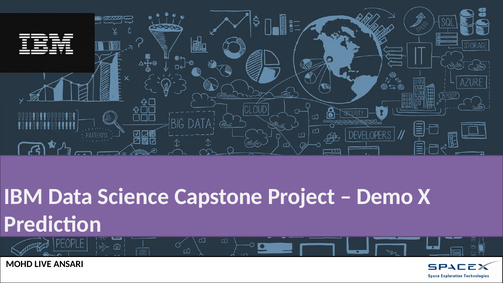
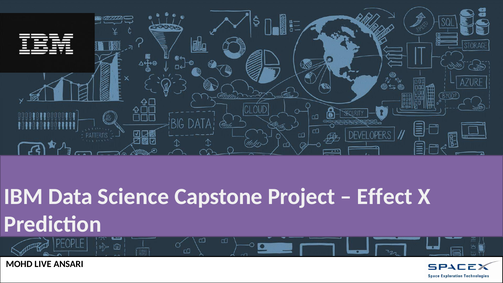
Demo: Demo -> Effect
